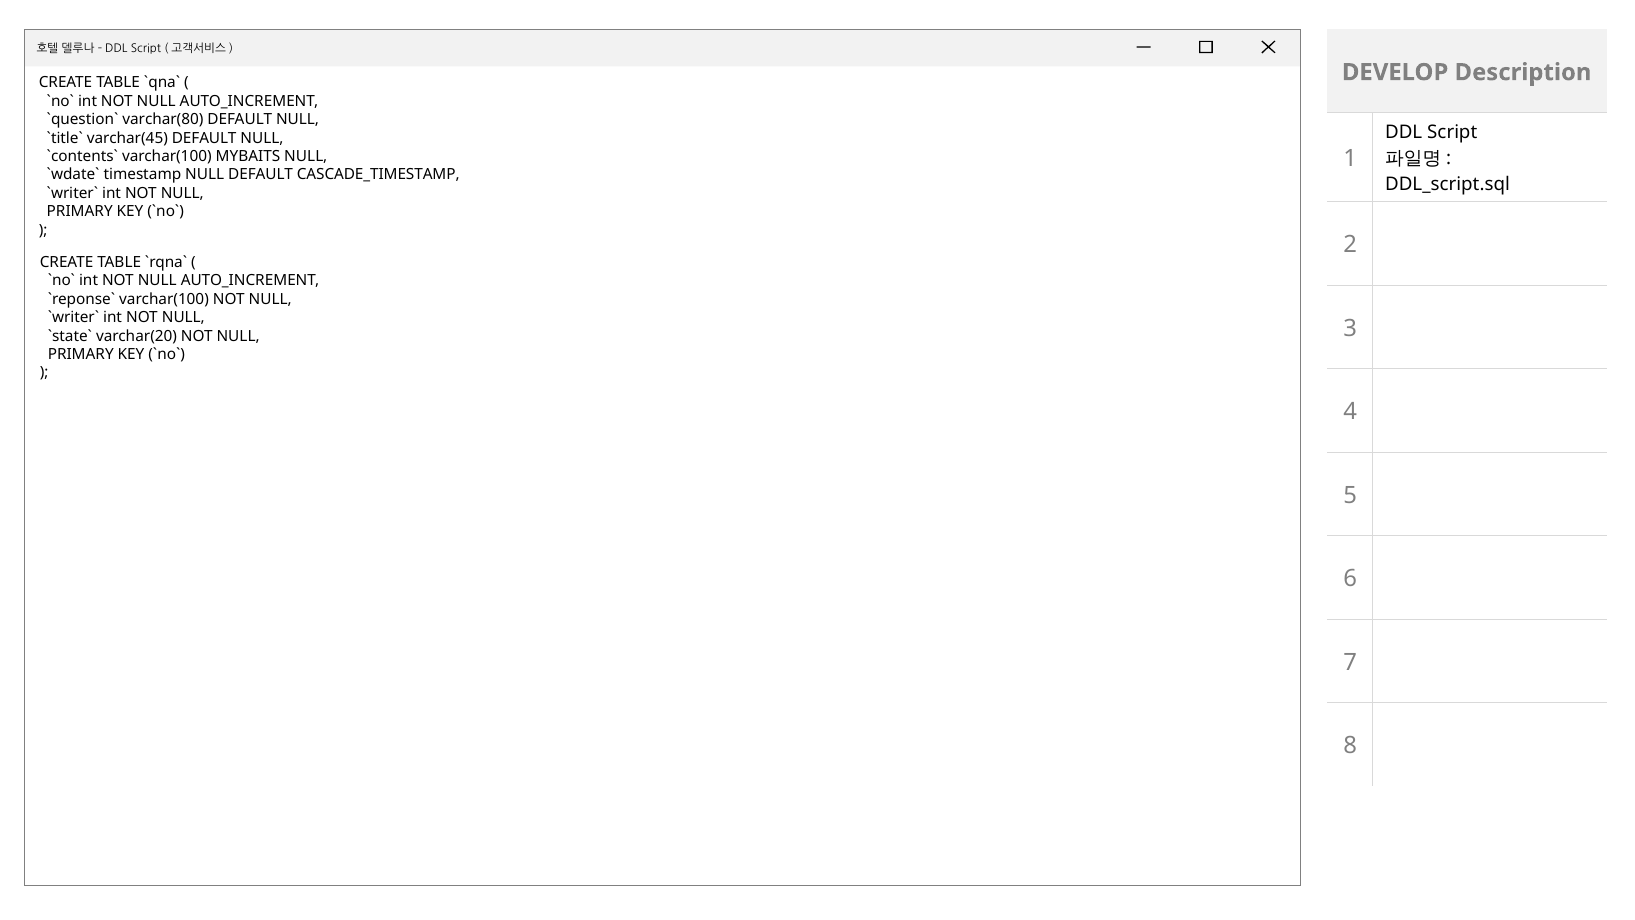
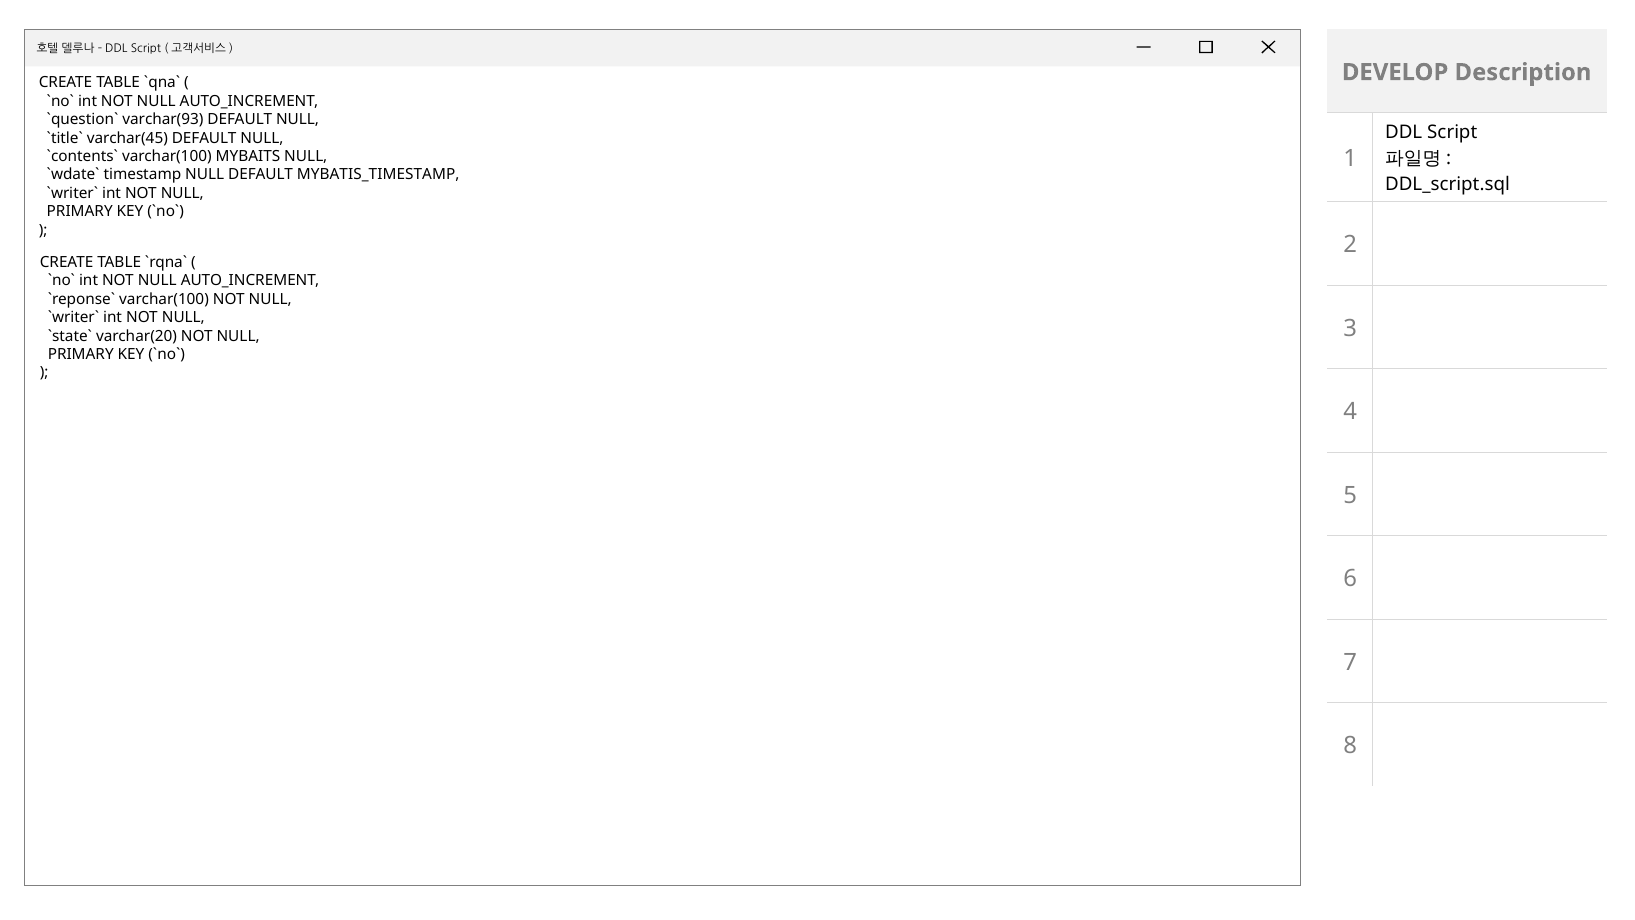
varchar(80: varchar(80 -> varchar(93
CASCADE_TIMESTAMP: CASCADE_TIMESTAMP -> MYBATIS_TIMESTAMP
